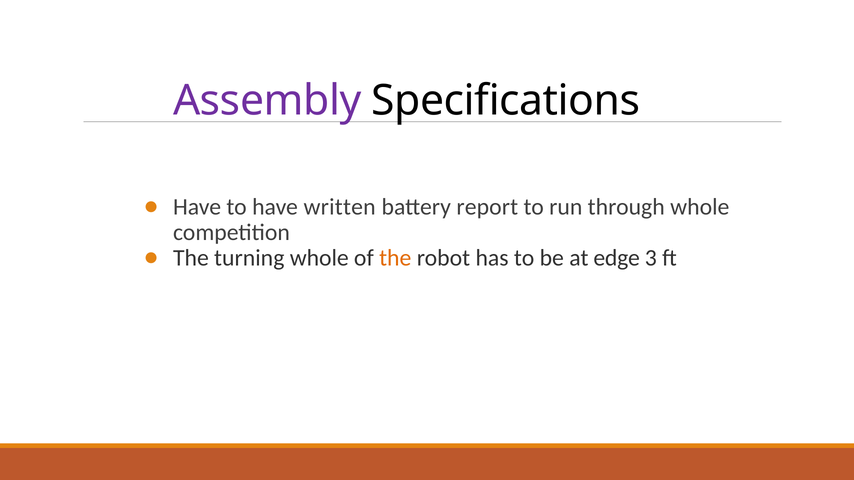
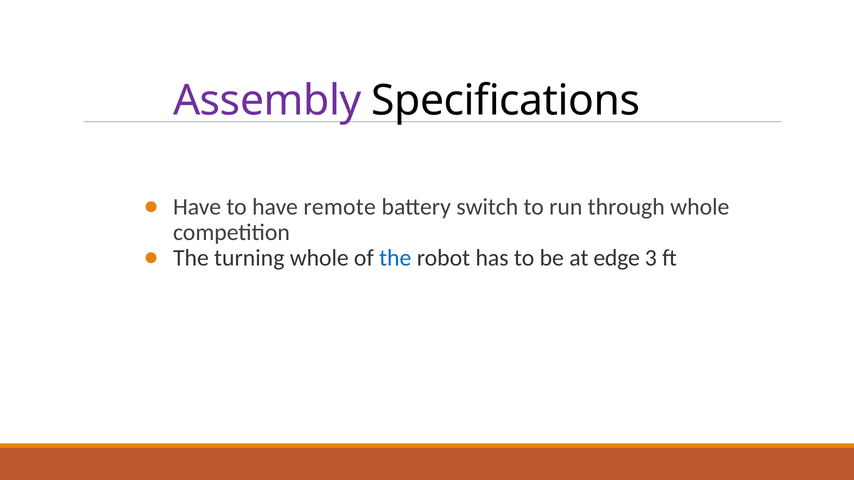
written: written -> remote
report: report -> switch
the at (395, 258) colour: orange -> blue
